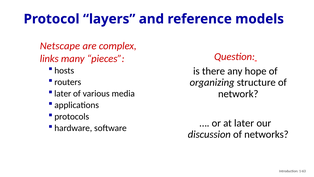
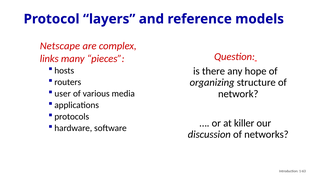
later at (63, 93): later -> user
at later: later -> killer
